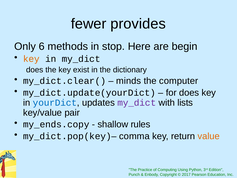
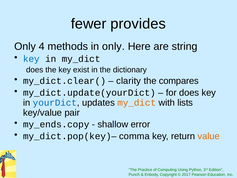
6: 6 -> 4
in stop: stop -> only
begin: begin -> string
key at (31, 59) colour: orange -> blue
minds: minds -> clarity
computer: computer -> compares
my_dict at (137, 103) colour: purple -> orange
rules: rules -> error
